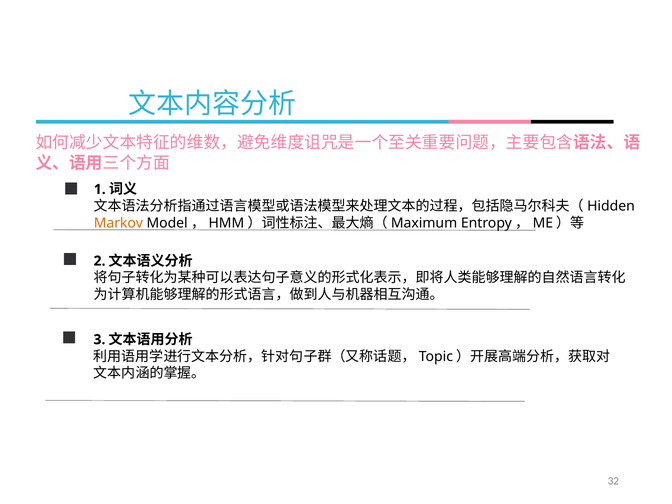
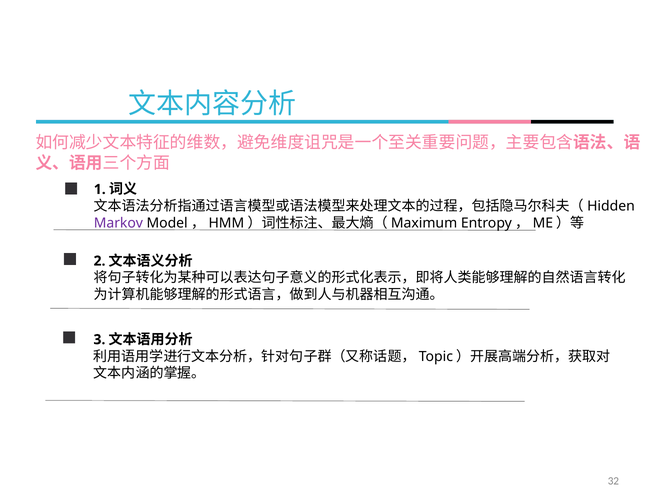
Markov colour: orange -> purple
